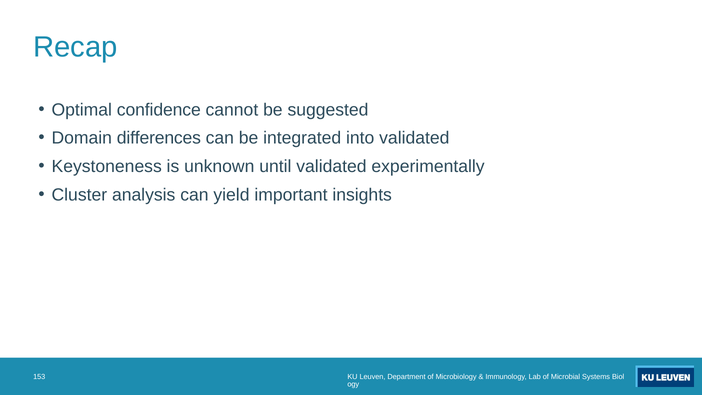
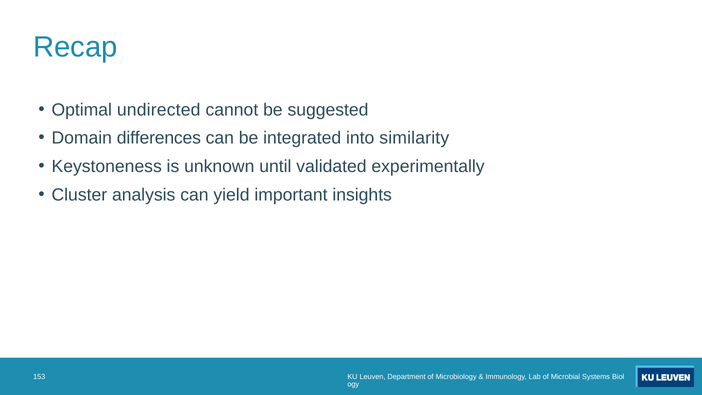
confidence: confidence -> undirected
into validated: validated -> similarity
